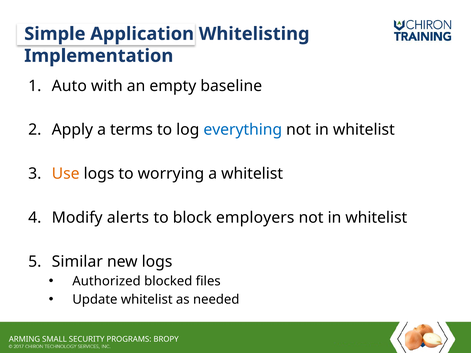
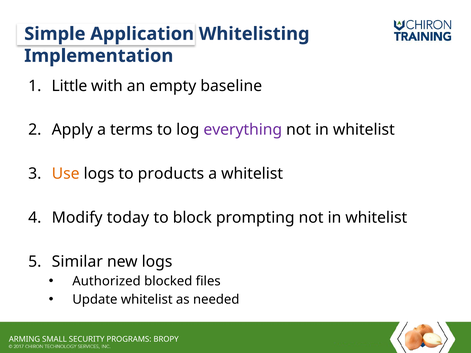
Auto: Auto -> Little
everything colour: blue -> purple
worrying: worrying -> products
alerts: alerts -> today
employers: employers -> prompting
